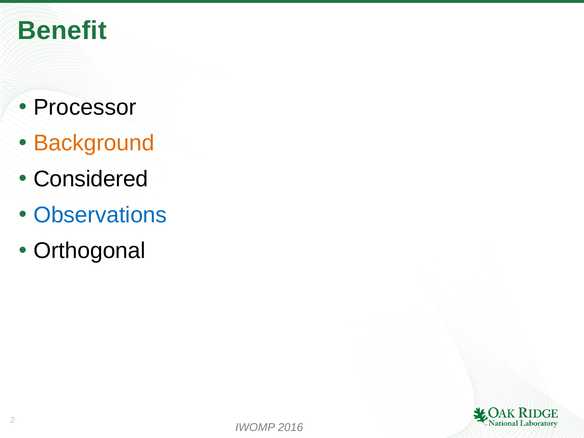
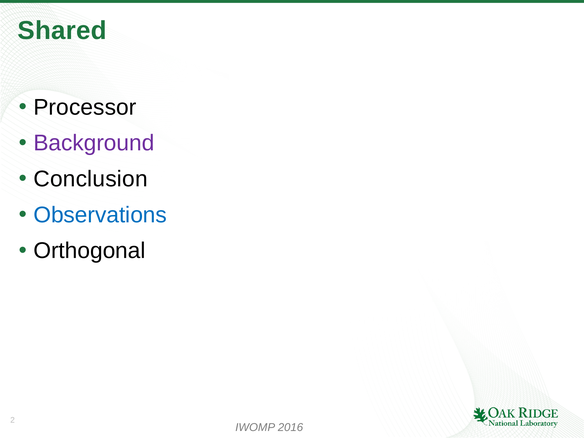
Benefit: Benefit -> Shared
Background colour: orange -> purple
Considered: Considered -> Conclusion
